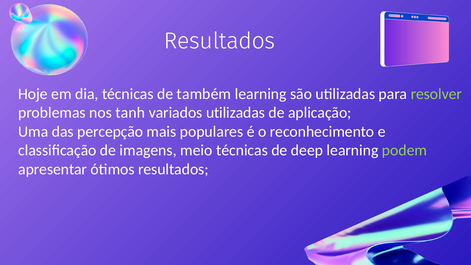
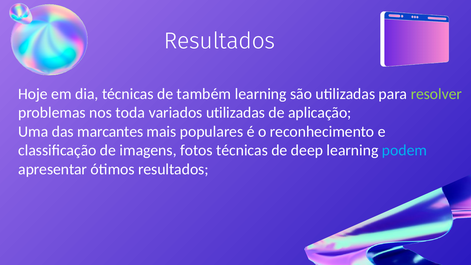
tanh: tanh -> toda
percepção: percepção -> marcantes
meio: meio -> fotos
podem colour: light green -> light blue
